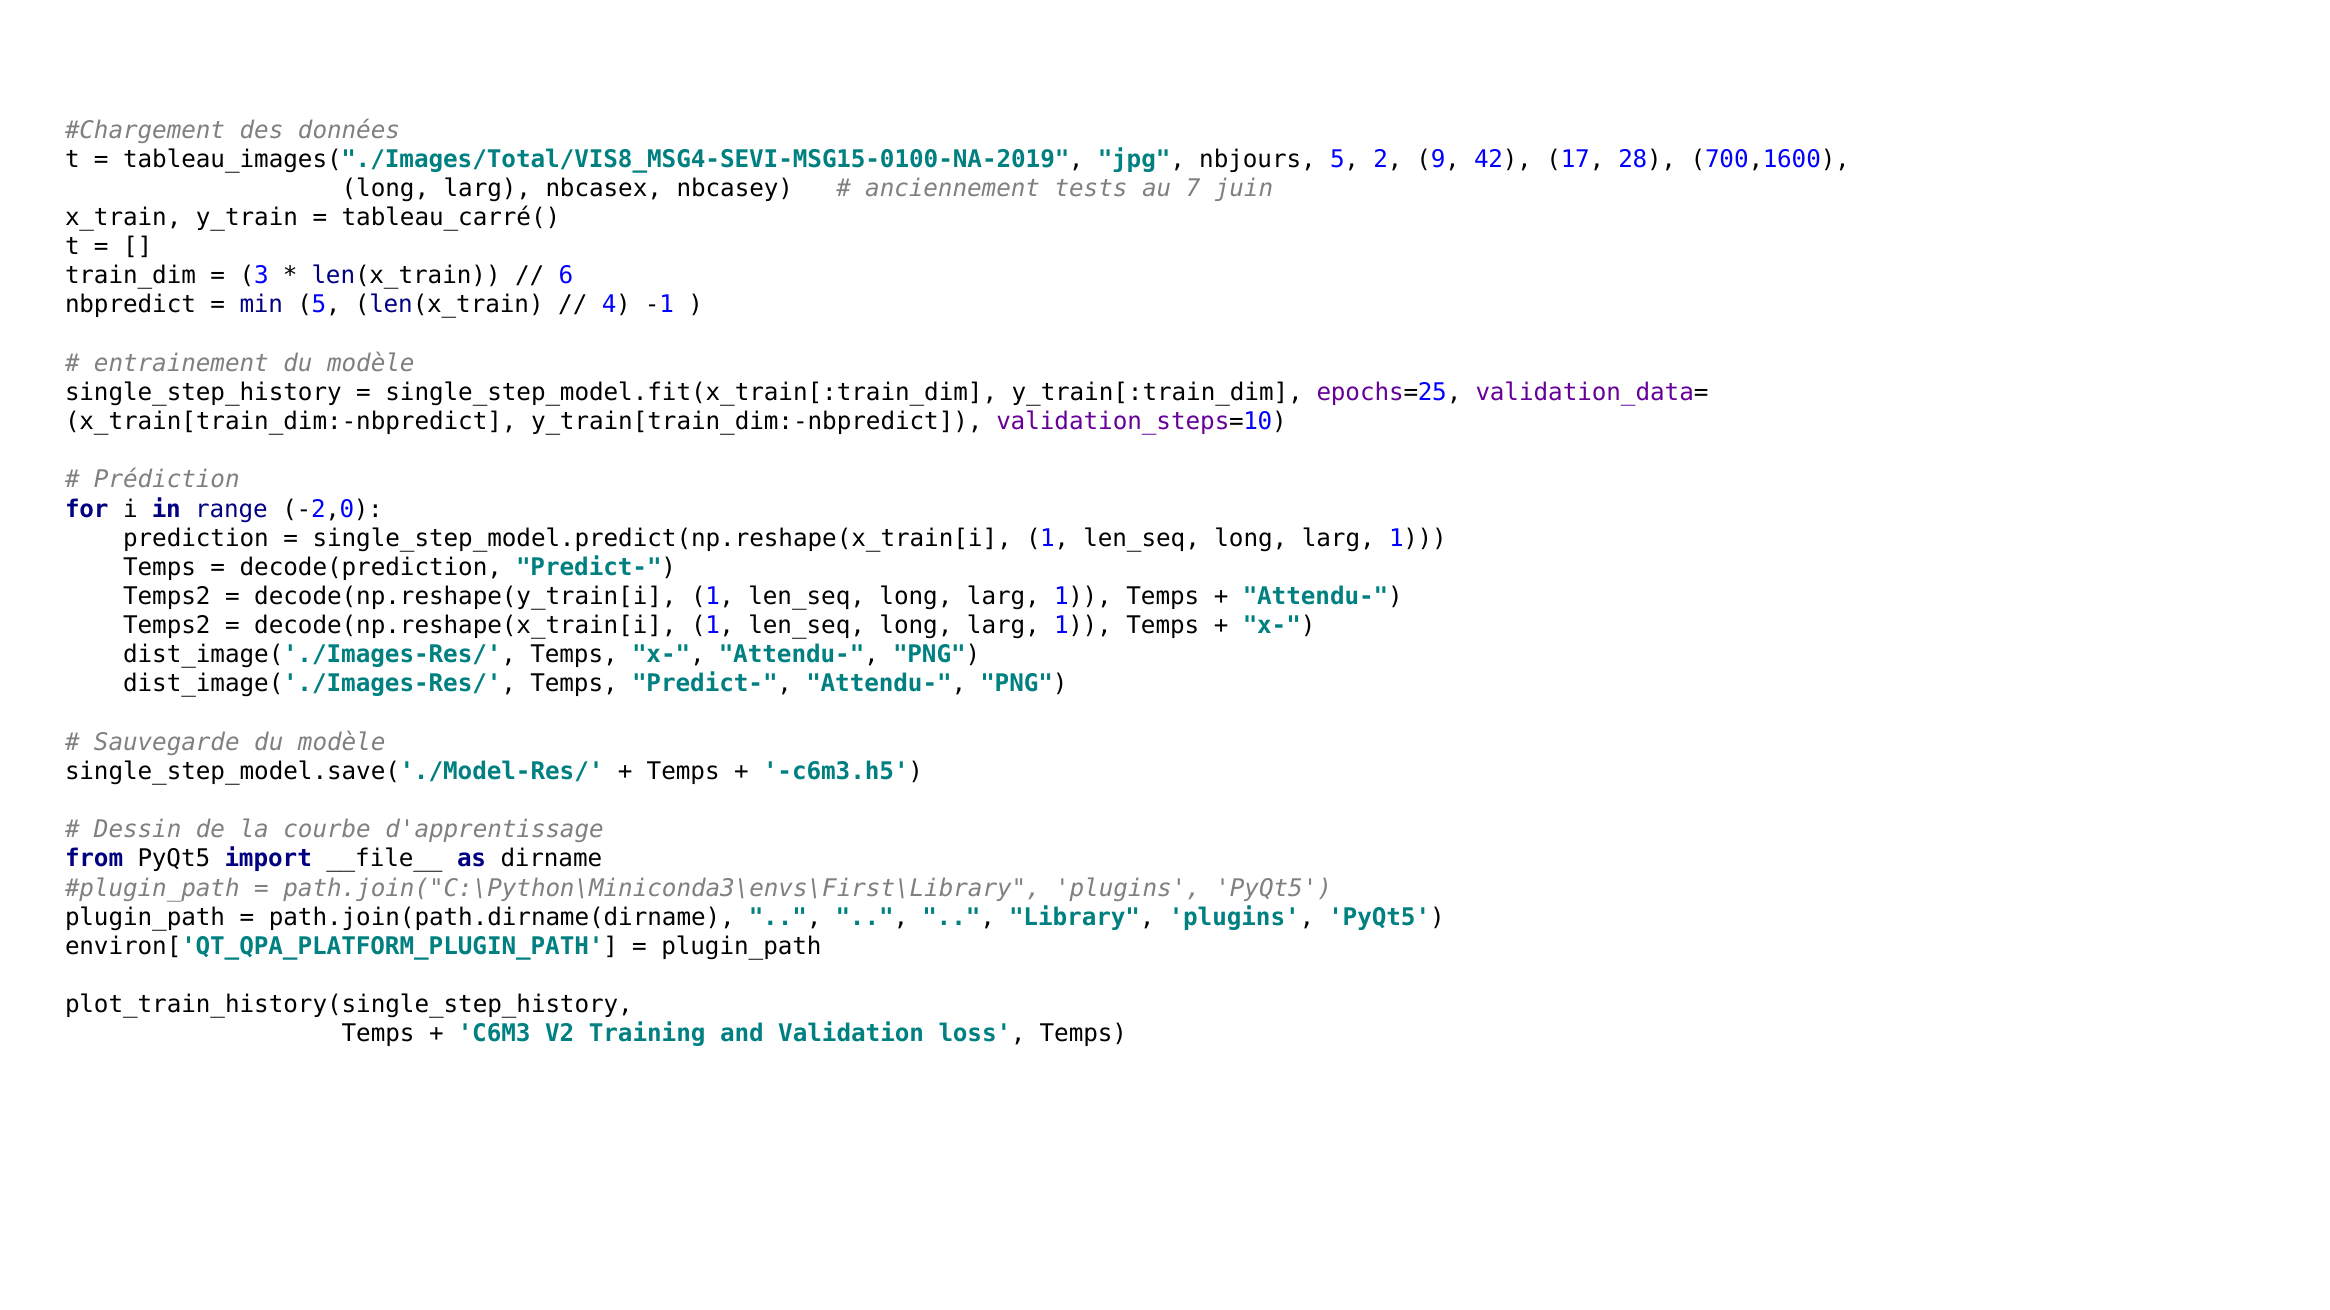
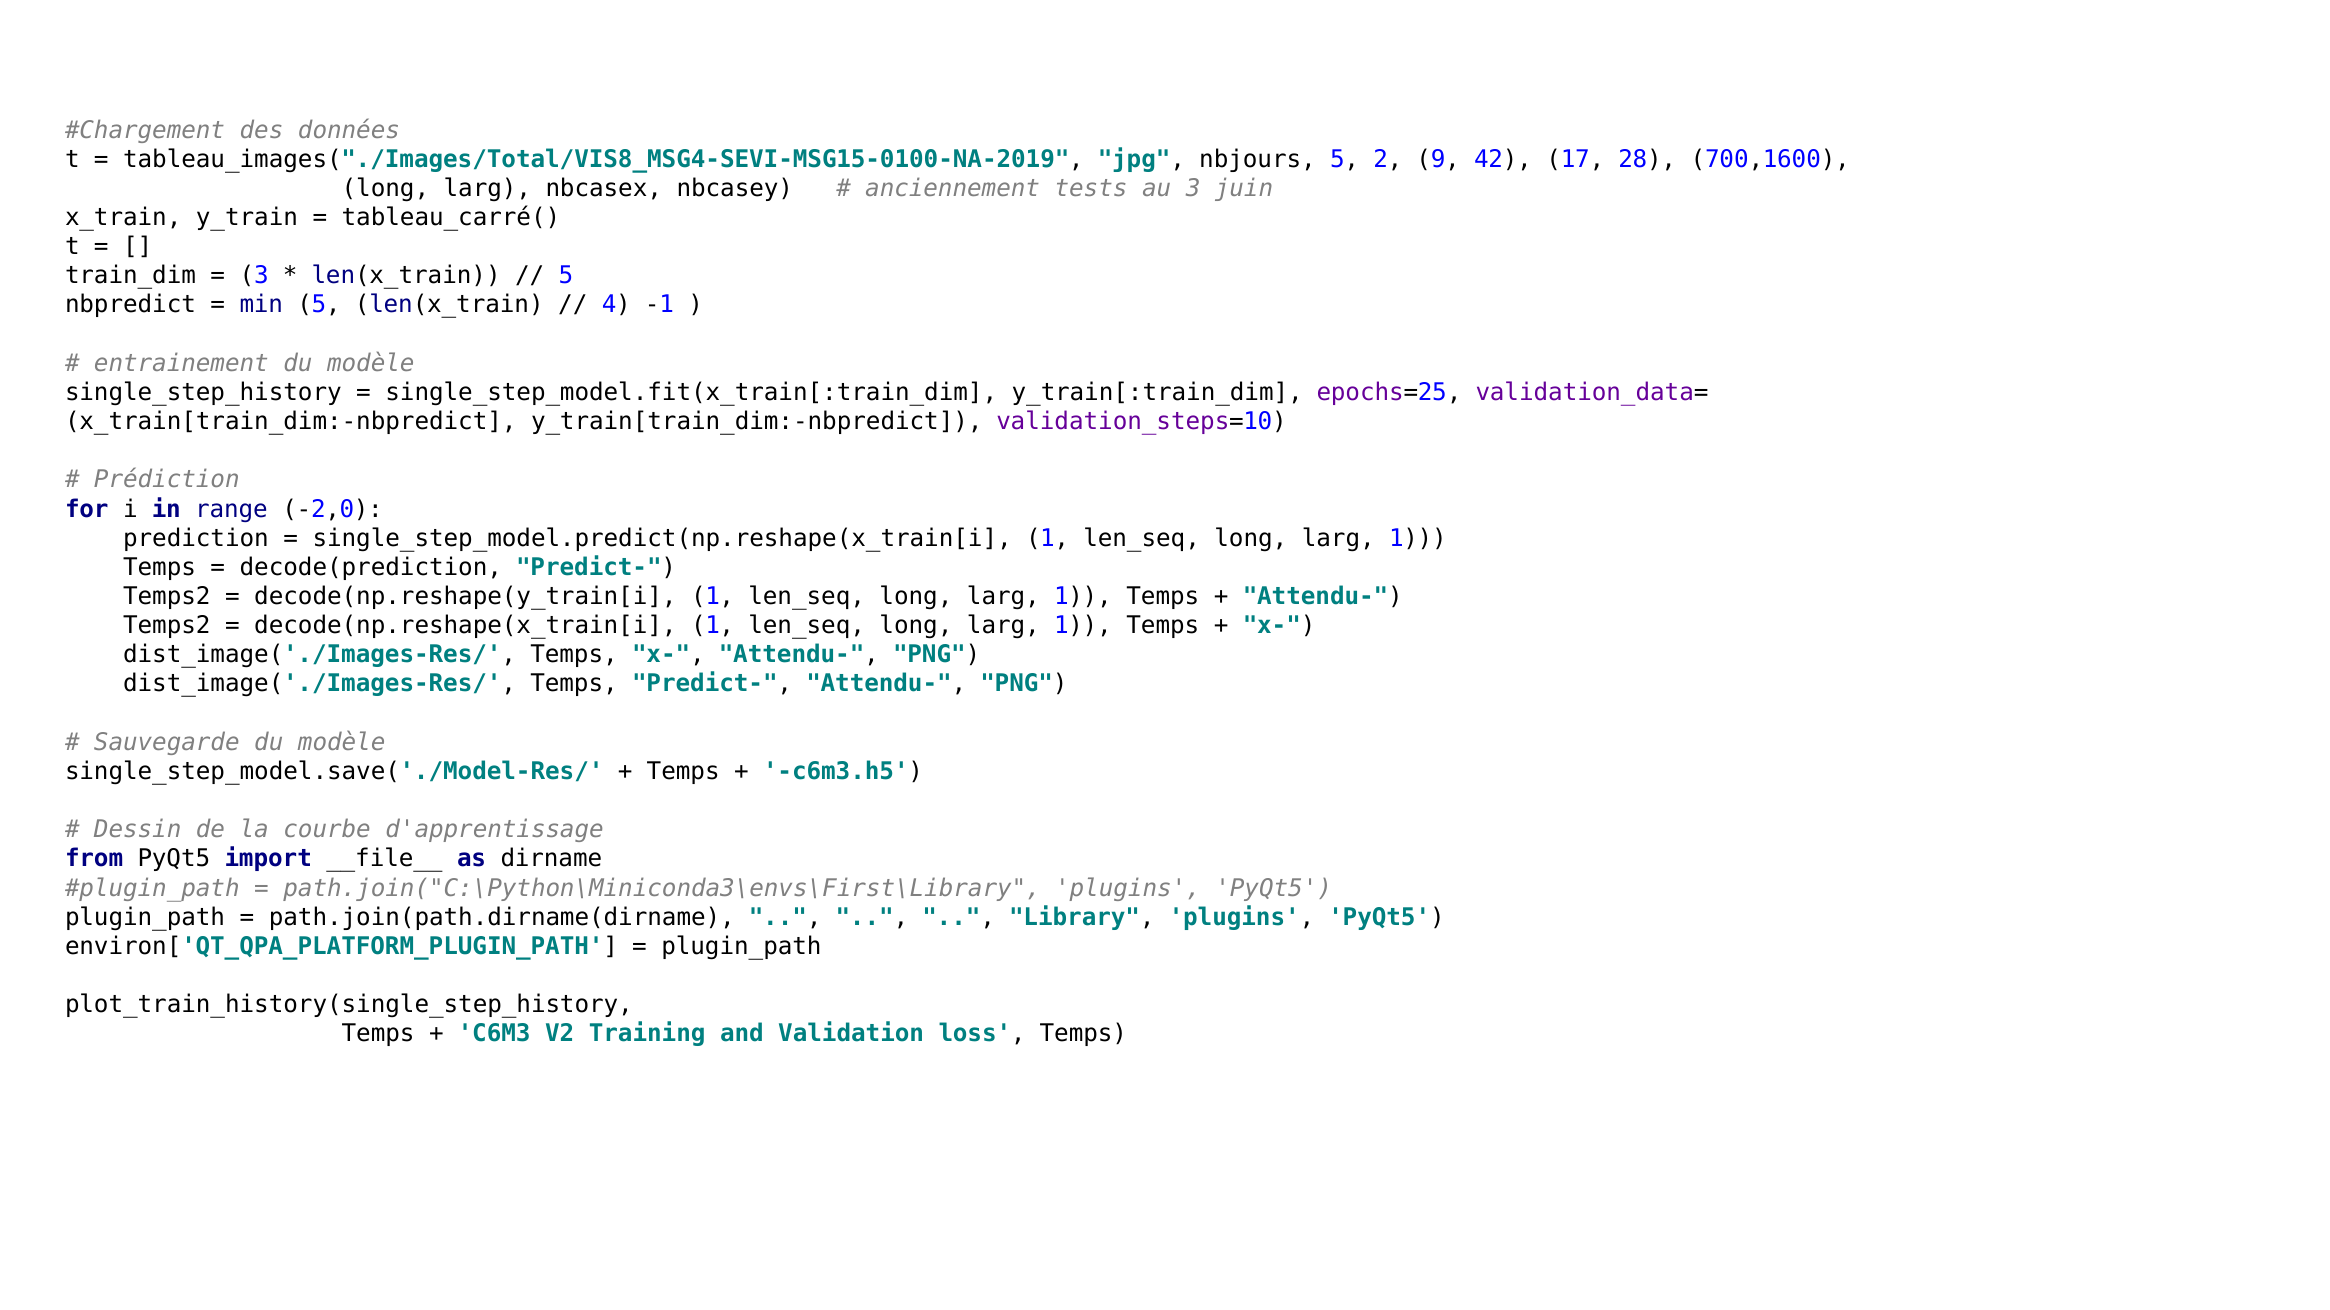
au 7: 7 -> 3
6 at (566, 276): 6 -> 5
